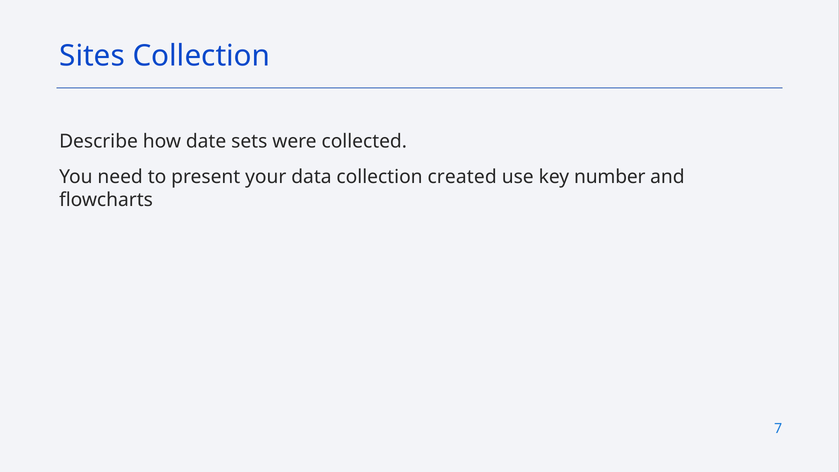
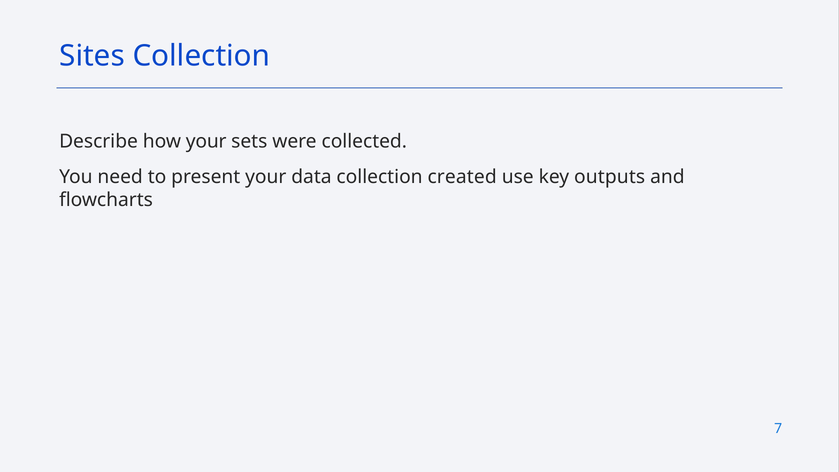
how date: date -> your
number: number -> outputs
